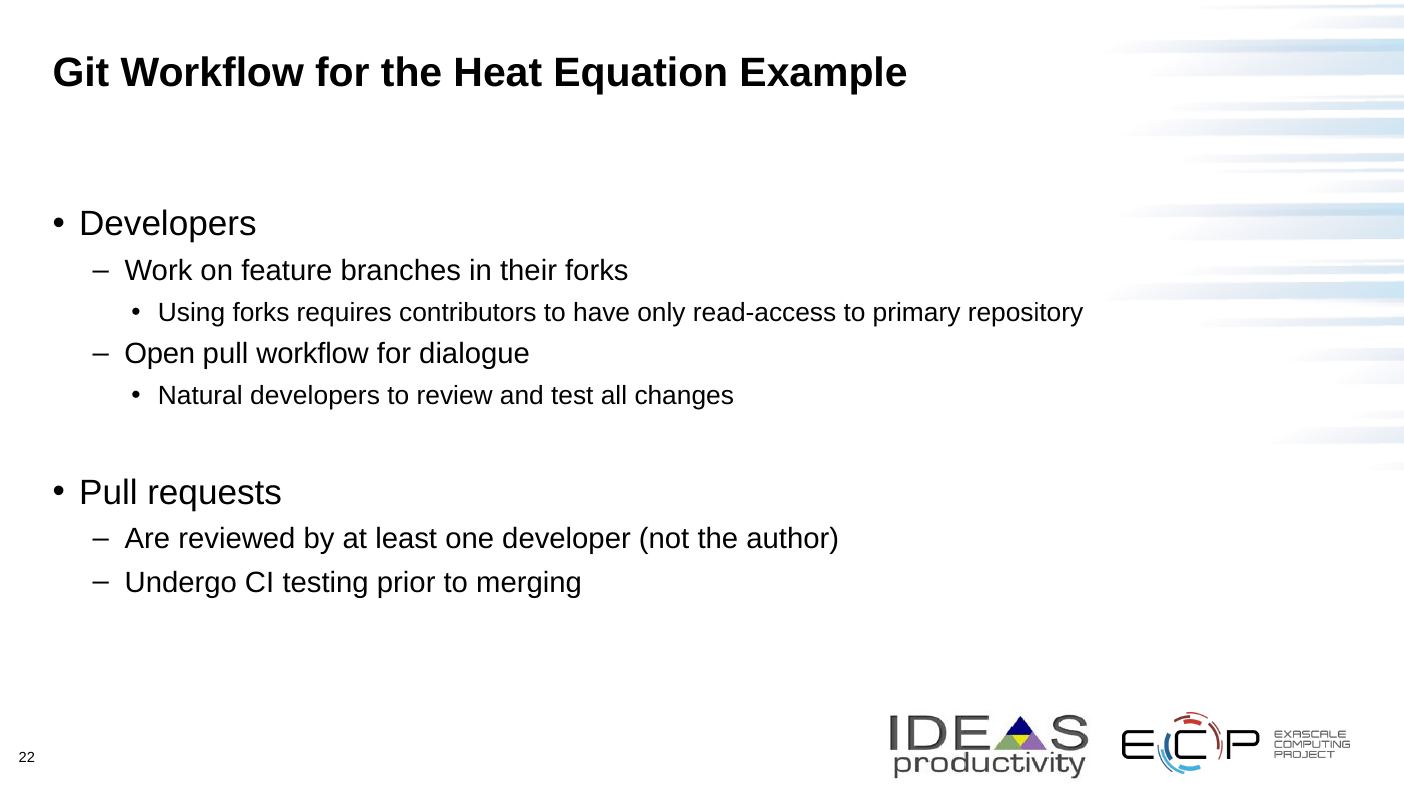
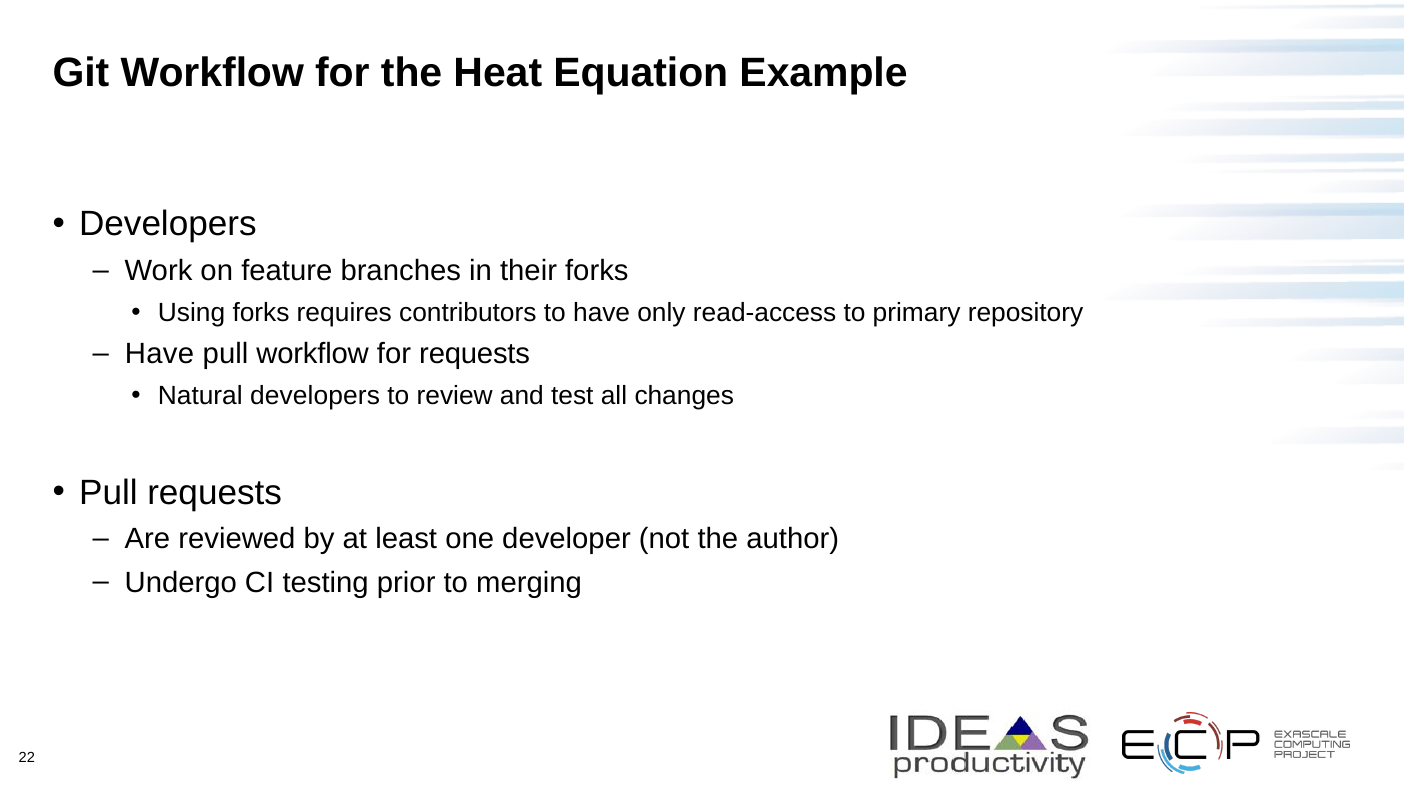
Open at (160, 354): Open -> Have
for dialogue: dialogue -> requests
